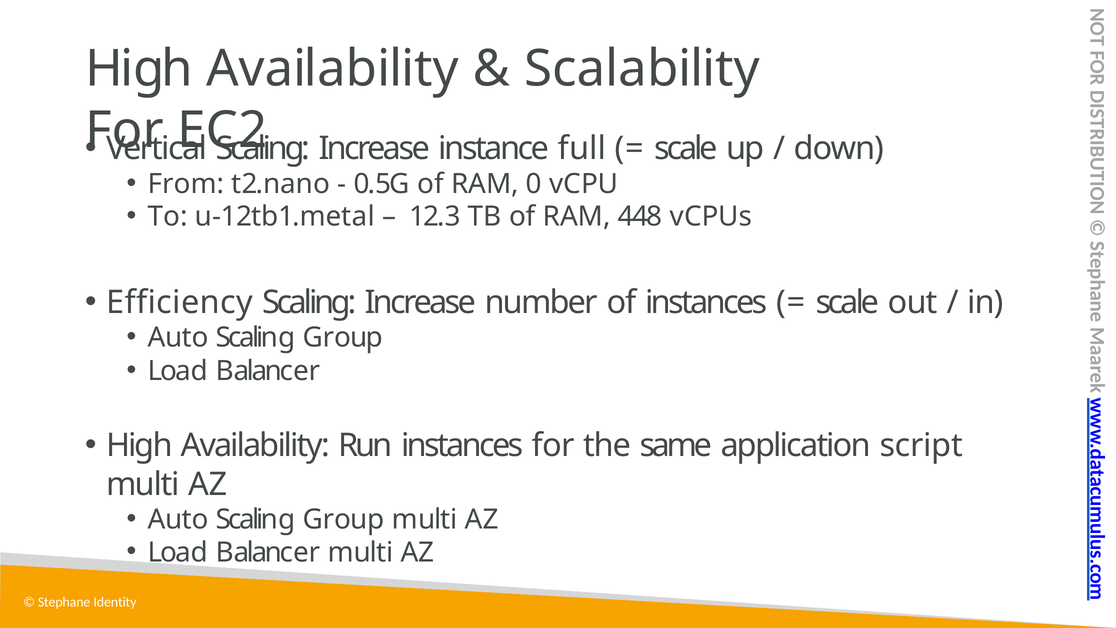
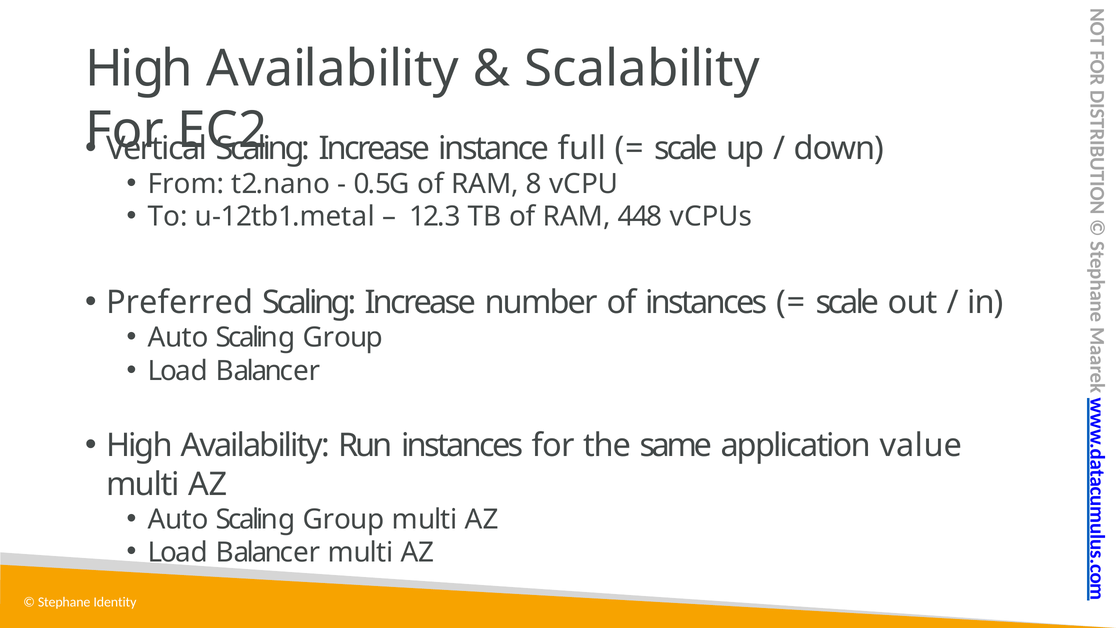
0: 0 -> 8
Efficiency: Efficiency -> Preferred
script: script -> value
